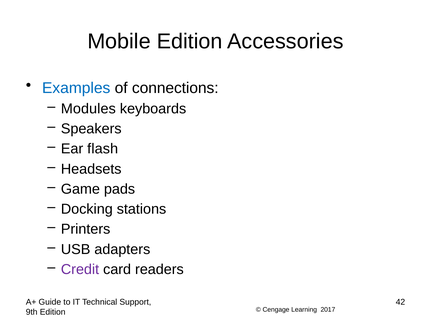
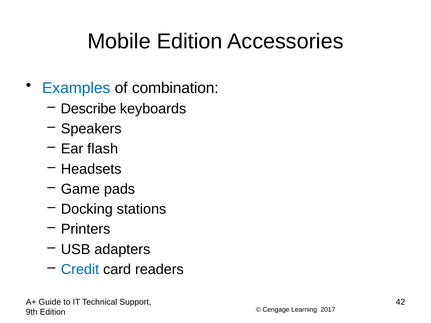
connections: connections -> combination
Modules: Modules -> Describe
Credit colour: purple -> blue
